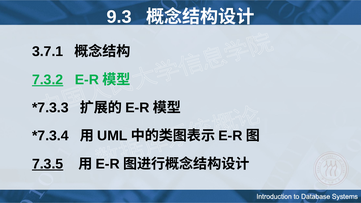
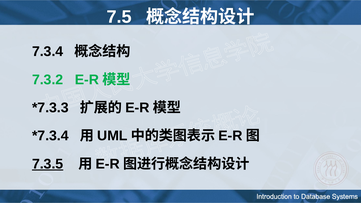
9.3: 9.3 -> 7.5
3.7.1: 3.7.1 -> 7.3.4
7.3.2 underline: present -> none
